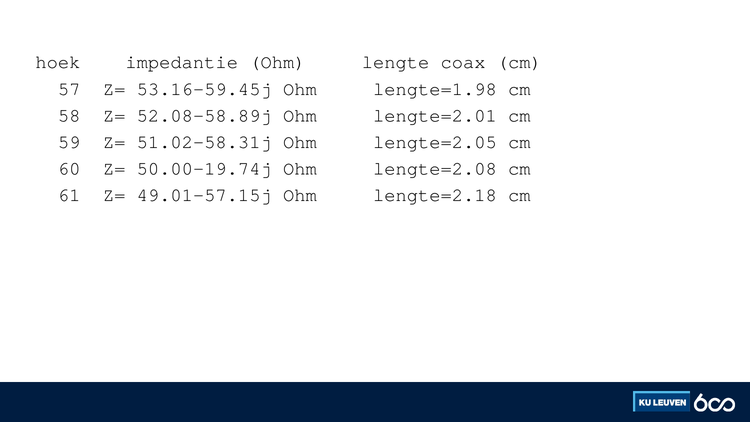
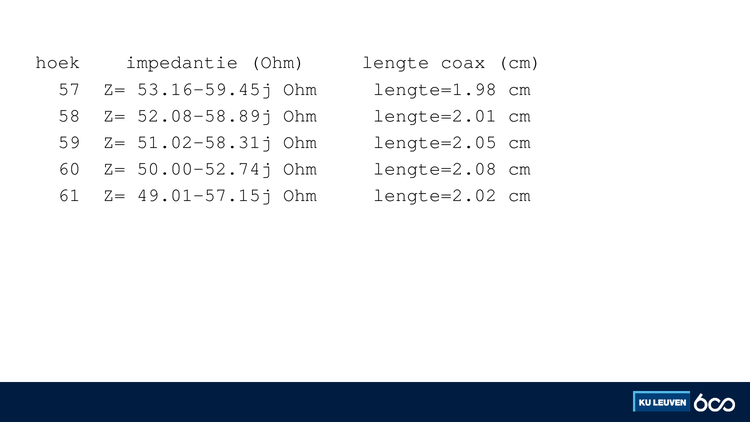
50.00-19.74j: 50.00-19.74j -> 50.00-52.74j
lengte=2.18: lengte=2.18 -> lengte=2.02
